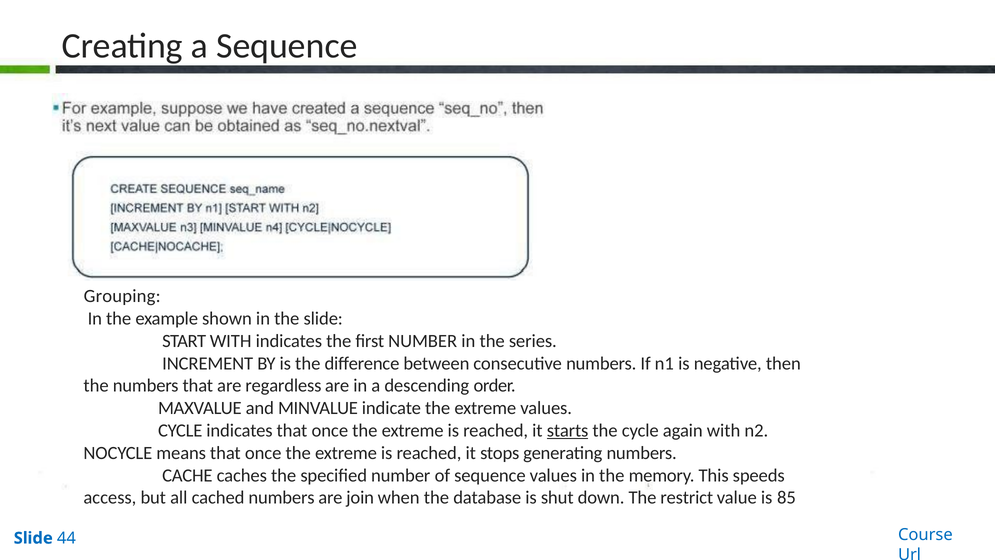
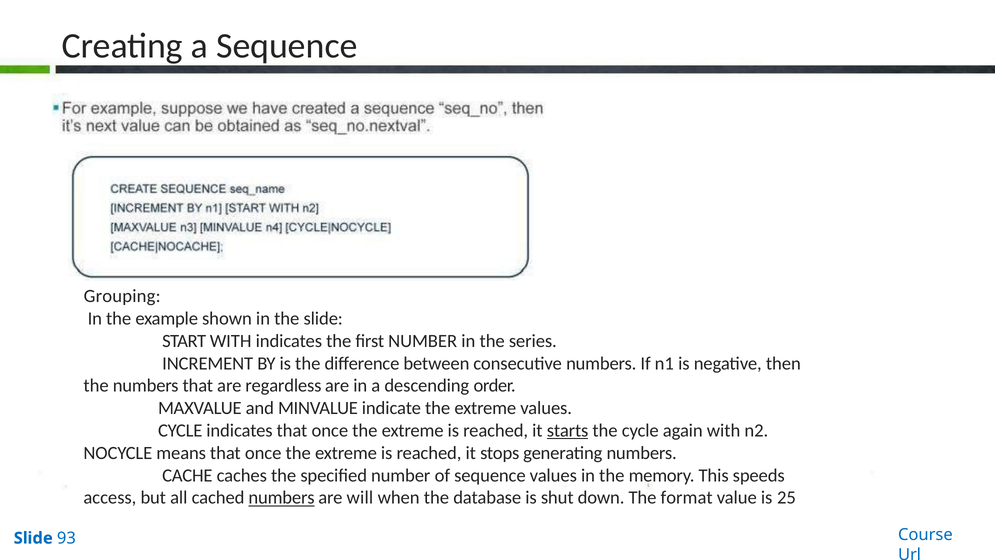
numbers at (282, 498) underline: none -> present
join: join -> will
restrict: restrict -> format
85: 85 -> 25
44: 44 -> 93
